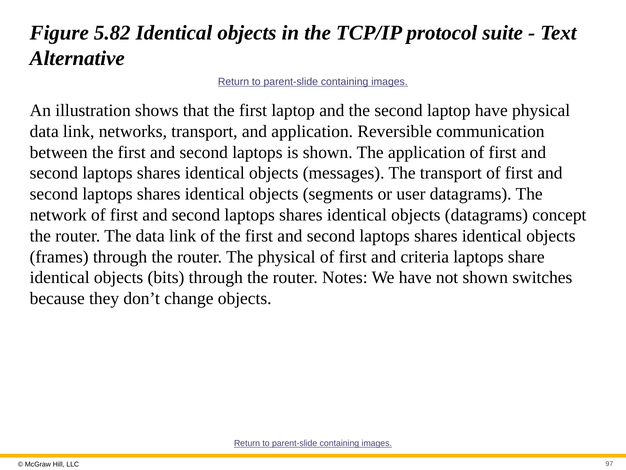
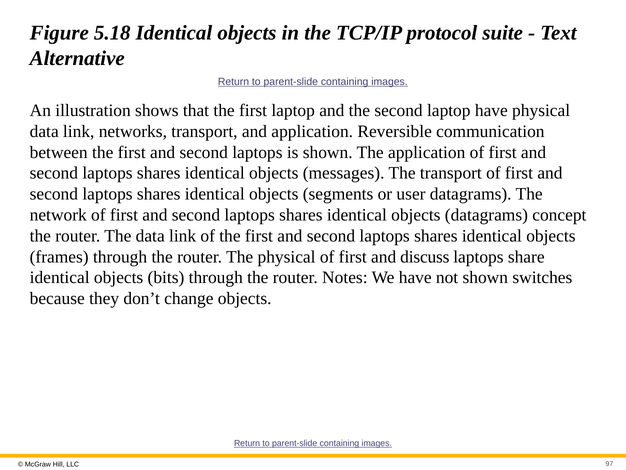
5.82: 5.82 -> 5.18
criteria: criteria -> discuss
